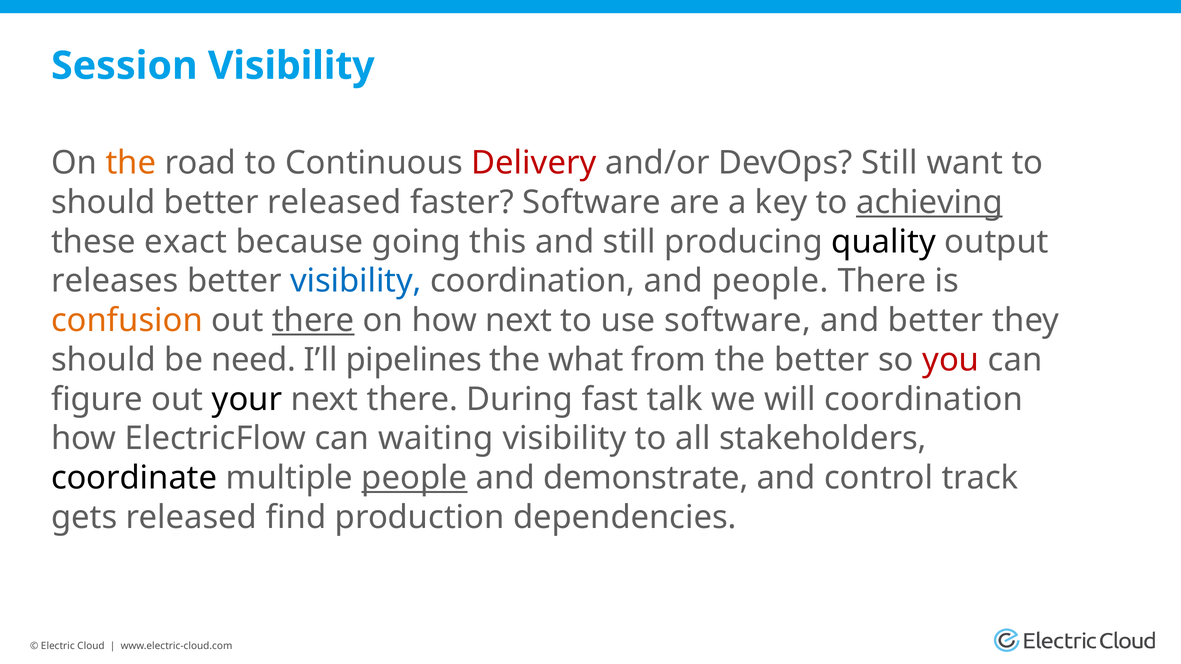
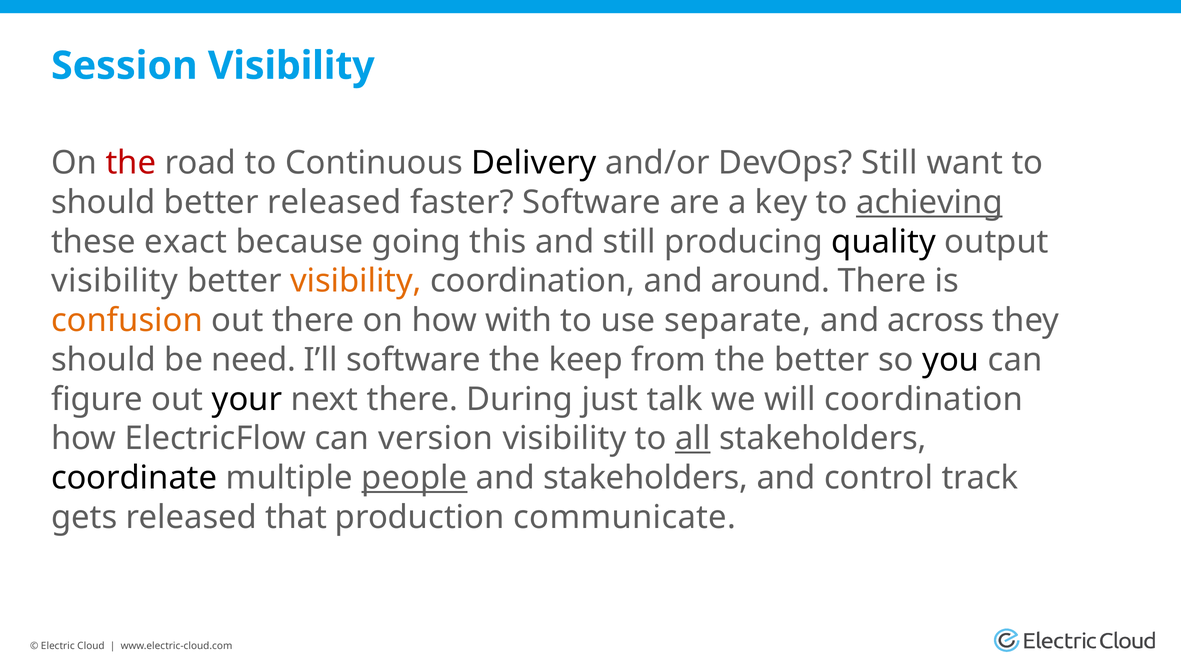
the at (131, 163) colour: orange -> red
Delivery colour: red -> black
releases at (115, 281): releases -> visibility
visibility at (356, 281) colour: blue -> orange
and people: people -> around
there at (313, 321) underline: present -> none
how next: next -> with
use software: software -> separate
and better: better -> across
I’ll pipelines: pipelines -> software
what: what -> keep
you colour: red -> black
fast: fast -> just
waiting: waiting -> version
all underline: none -> present
and demonstrate: demonstrate -> stakeholders
find: find -> that
dependencies: dependencies -> communicate
